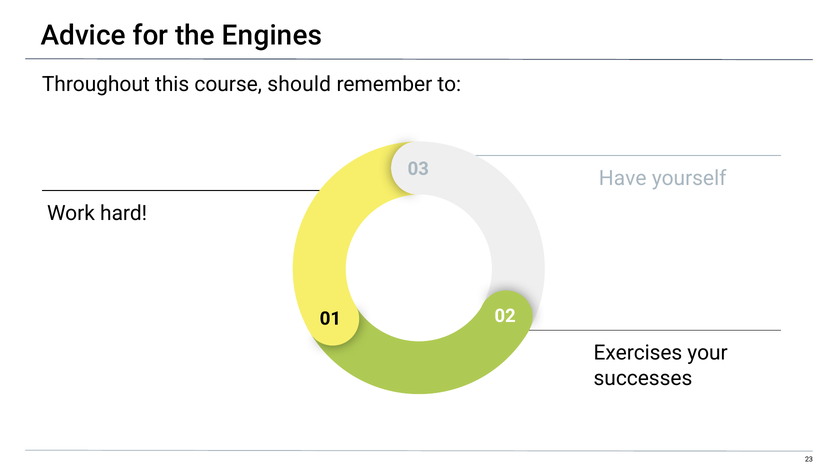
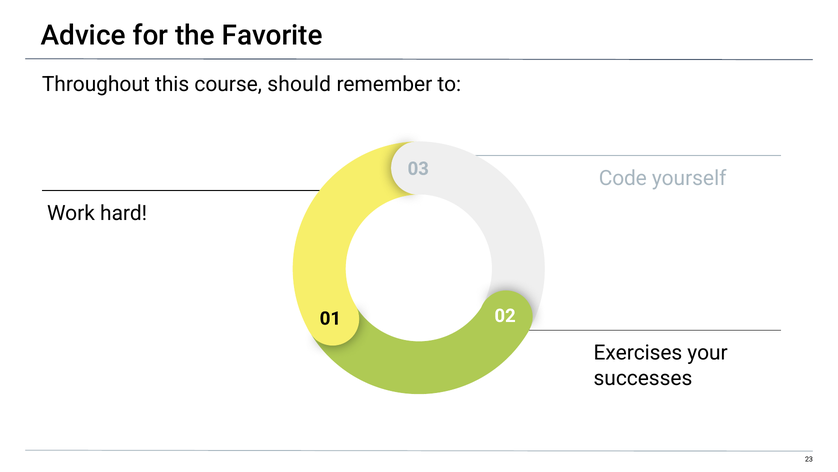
Engines: Engines -> Favorite
Have: Have -> Code
